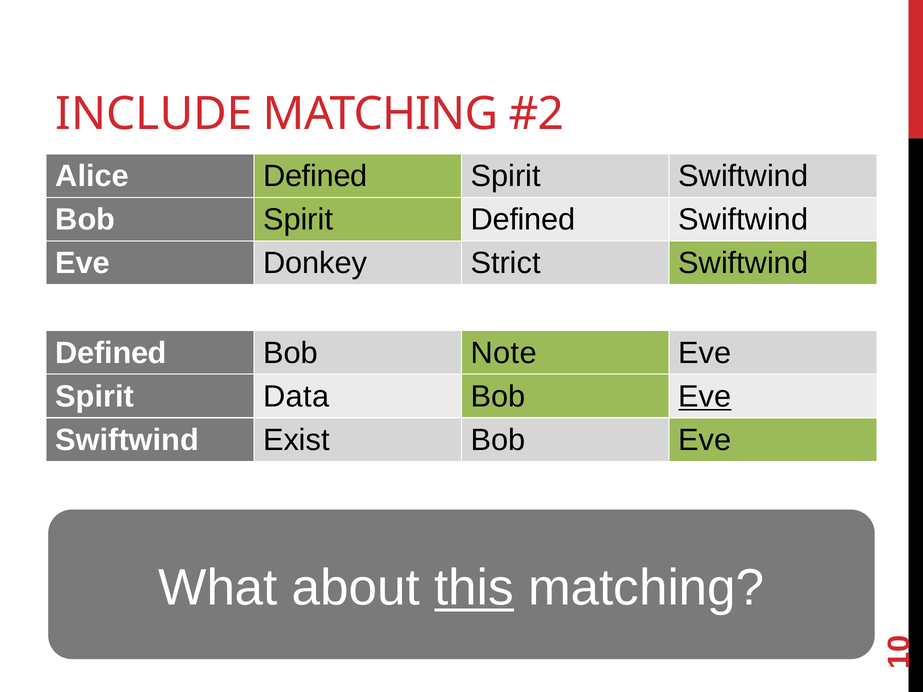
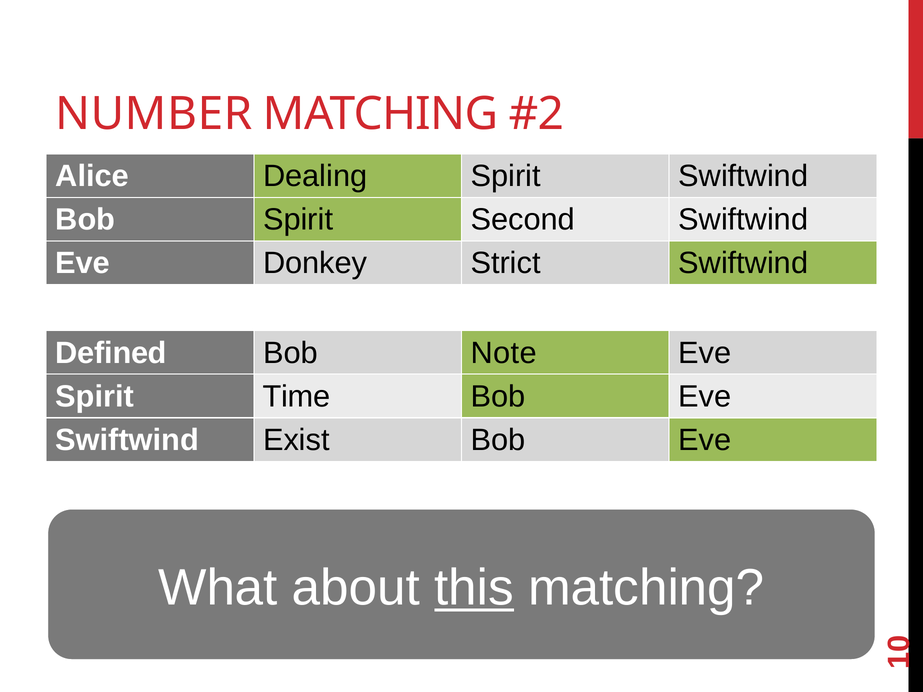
INCLUDE: INCLUDE -> NUMBER
Alice Defined: Defined -> Dealing
Spirit Defined: Defined -> Second
Data: Data -> Time
Eve at (705, 397) underline: present -> none
